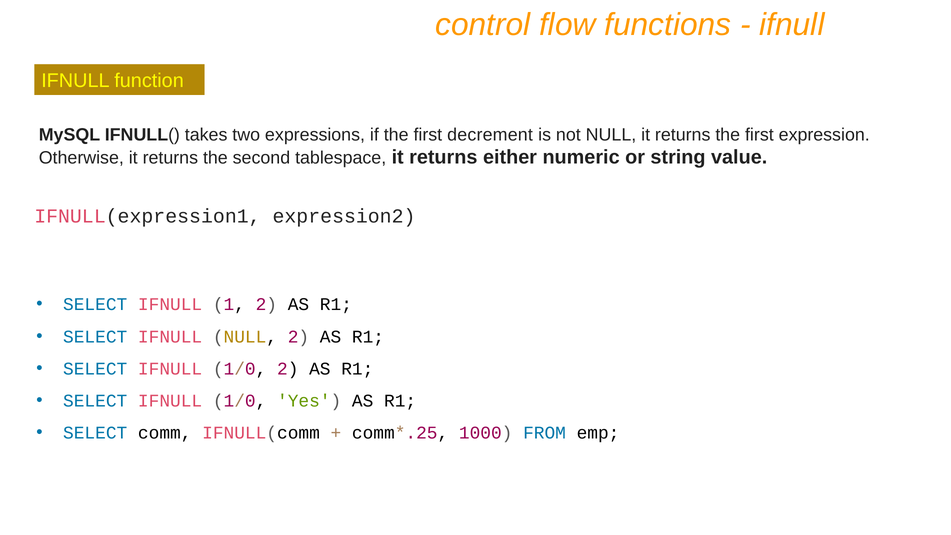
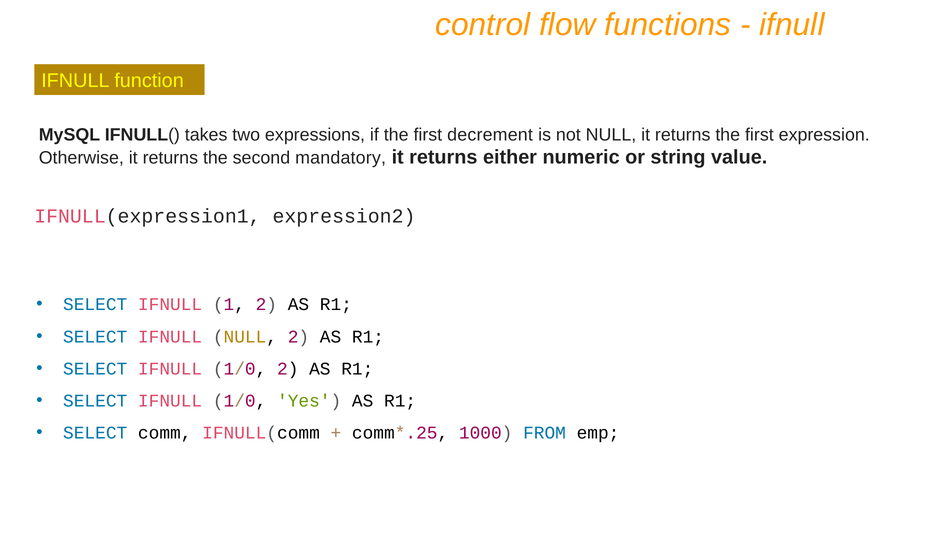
tablespace: tablespace -> mandatory
